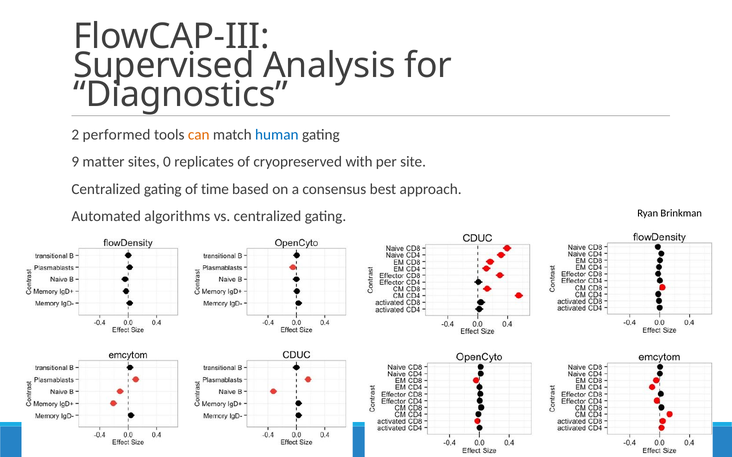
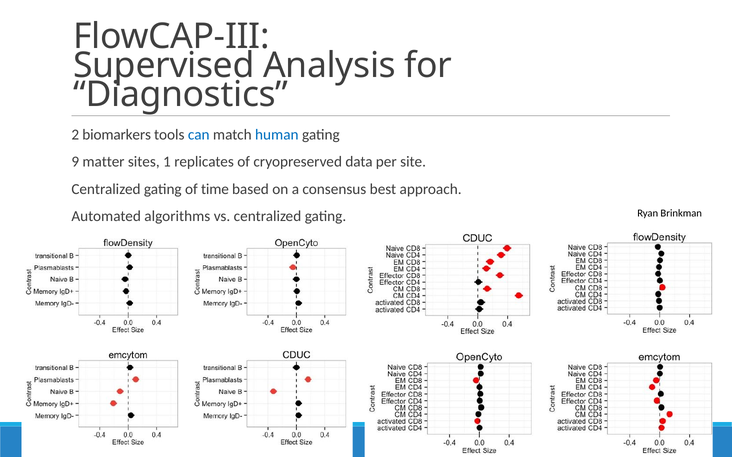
performed: performed -> biomarkers
can colour: orange -> blue
0: 0 -> 1
with: with -> data
